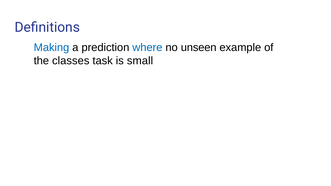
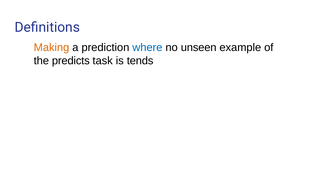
Making colour: blue -> orange
classes: classes -> predicts
small: small -> tends
